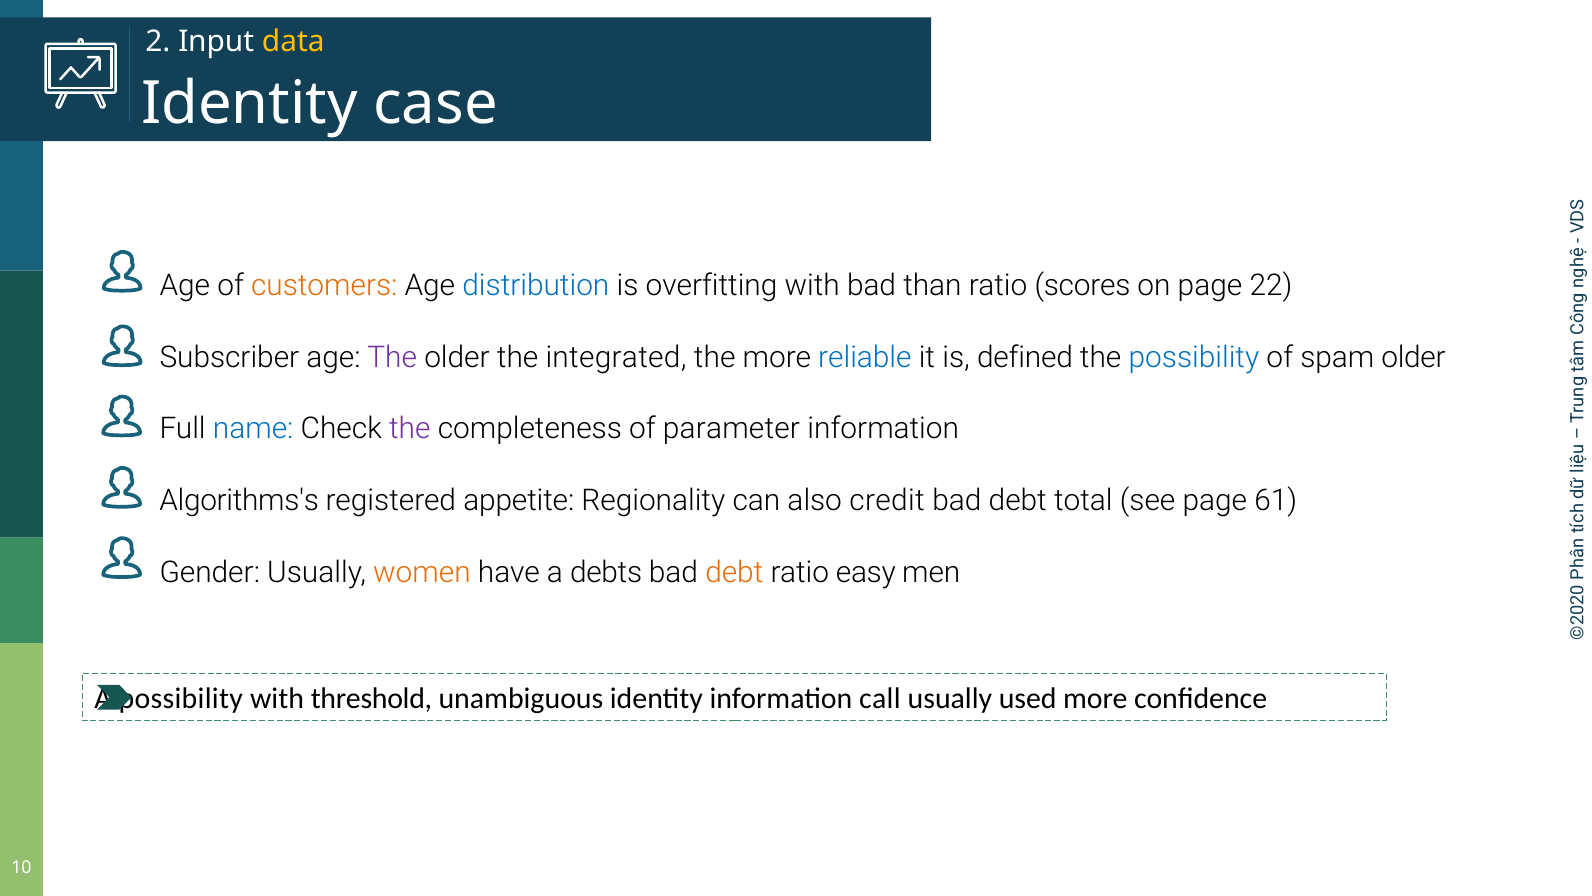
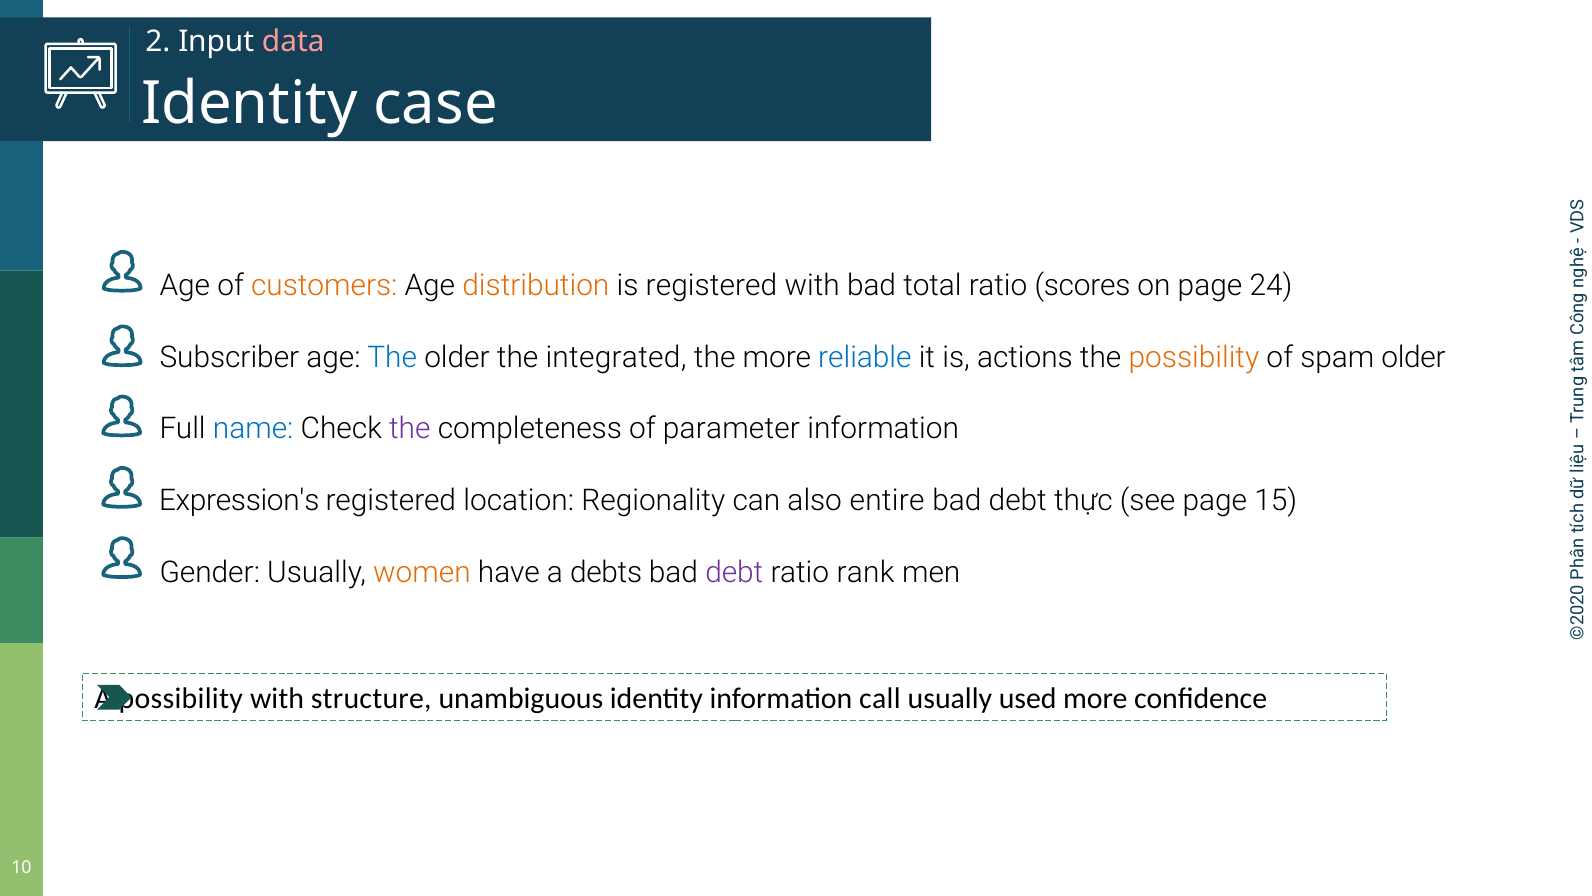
data colour: yellow -> pink
distribution colour: blue -> orange
is overfitting: overfitting -> registered
than: than -> total
22: 22 -> 24
The at (392, 357) colour: purple -> blue
defined: defined -> actions
possibility at (1194, 357) colour: blue -> orange
Algorithms's: Algorithms's -> Expression's
appetite: appetite -> location
credit: credit -> entire
total: total -> thực
61: 61 -> 15
debt at (734, 572) colour: orange -> purple
easy: easy -> rank
threshold: threshold -> structure
